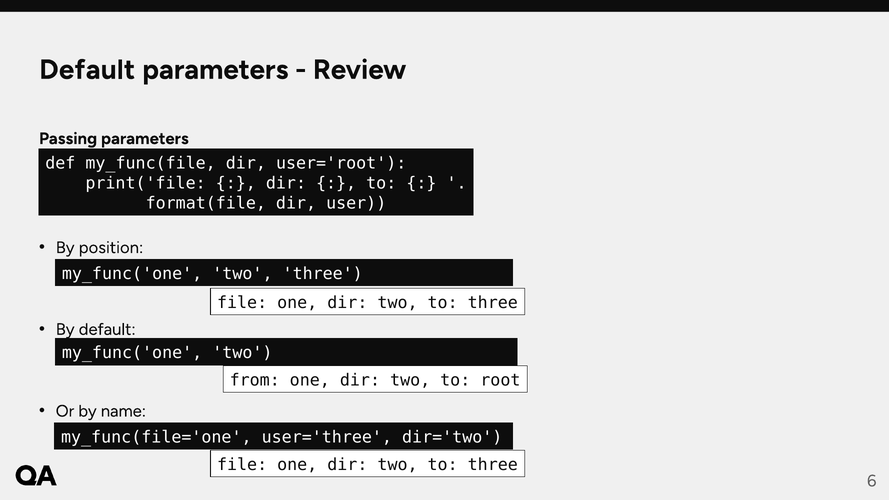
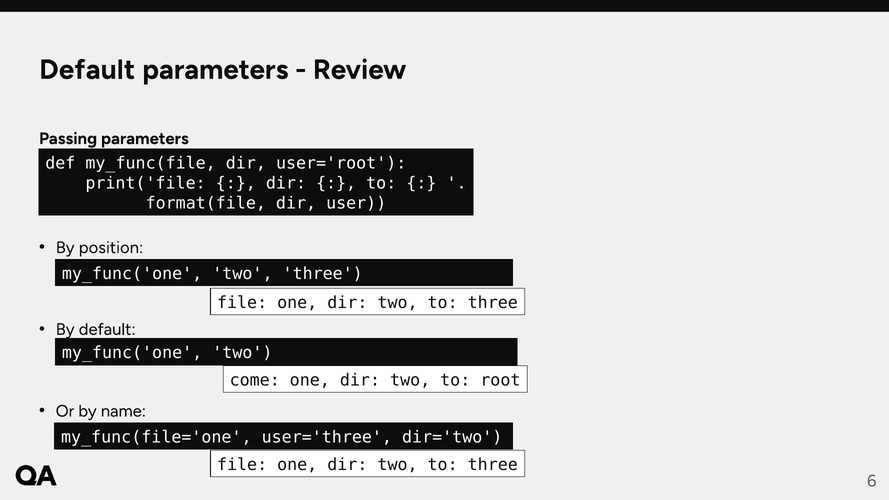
from: from -> come
